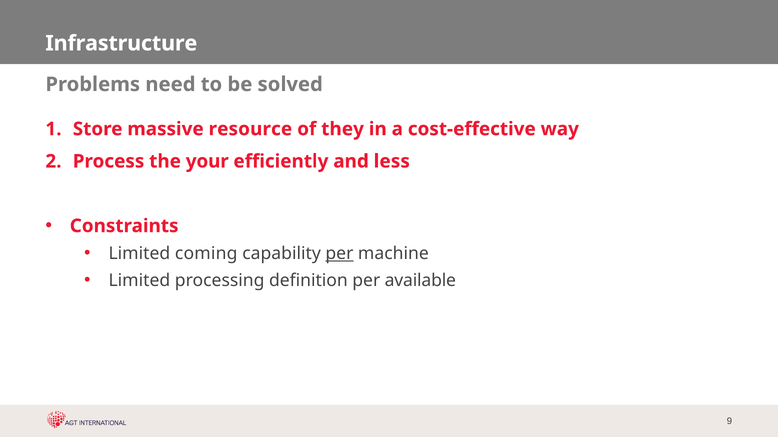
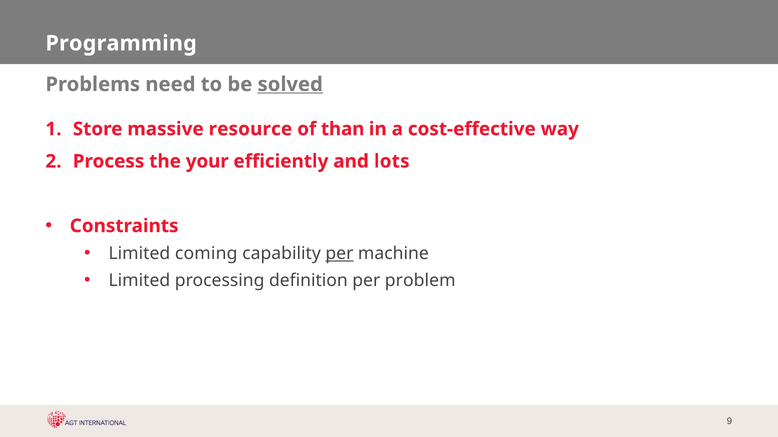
Infrastructure: Infrastructure -> Programming
solved underline: none -> present
they: they -> than
less: less -> lots
available: available -> problem
